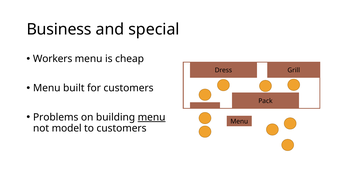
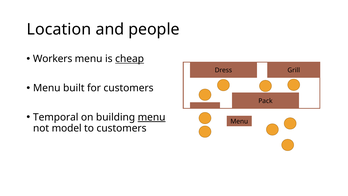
Business: Business -> Location
special: special -> people
cheap underline: none -> present
Problems: Problems -> Temporal
